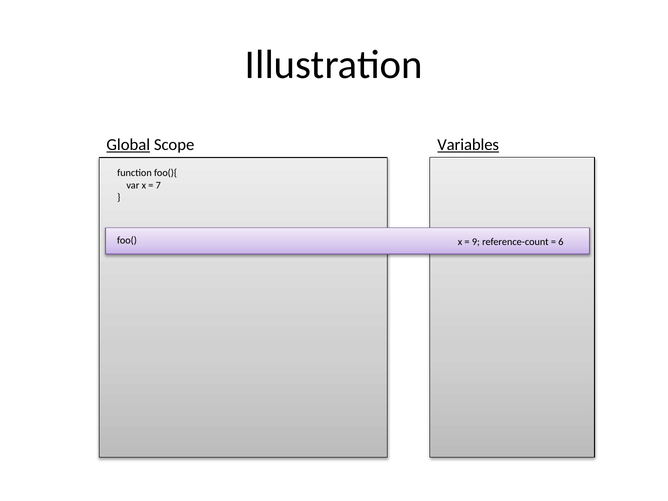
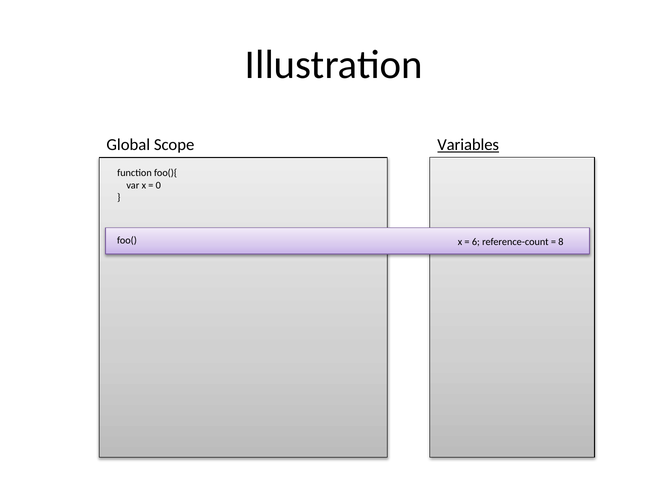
Global underline: present -> none
7: 7 -> 0
9: 9 -> 6
6: 6 -> 8
